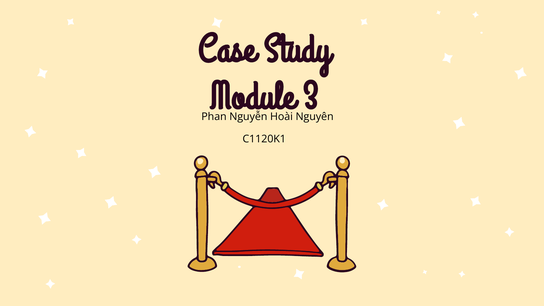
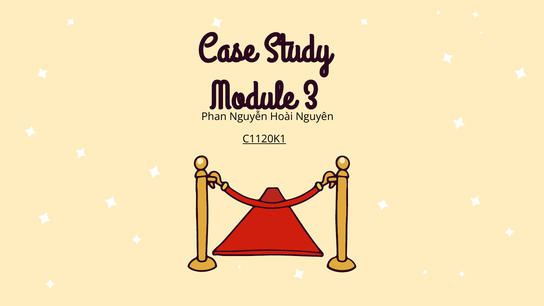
C1120K1 underline: none -> present
